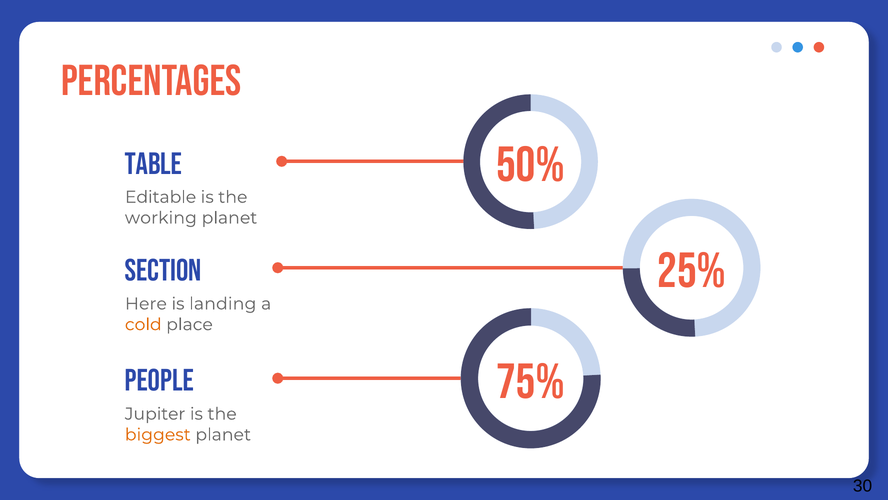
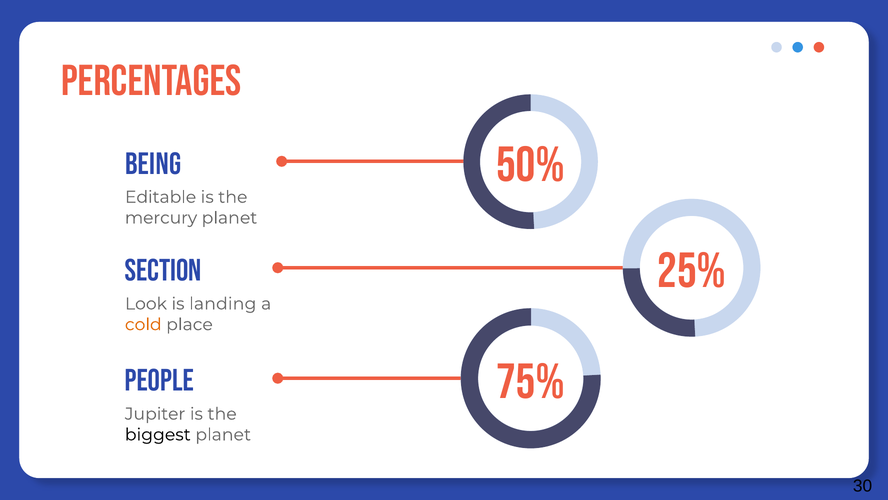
TABLE: TABLE -> BEING
working: working -> mercury
Here: Here -> Look
biggest colour: orange -> black
